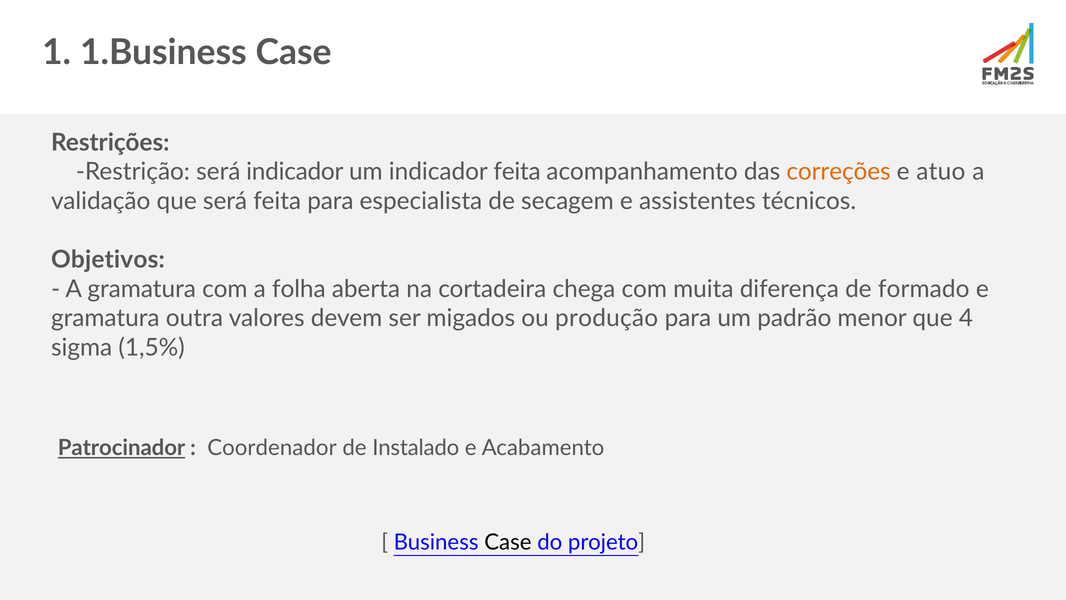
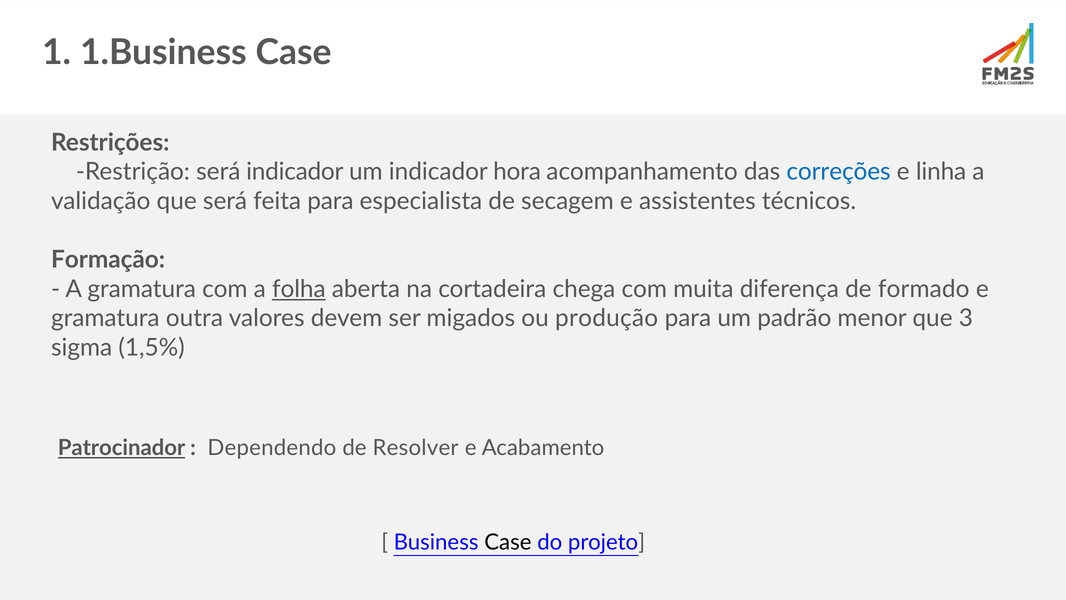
indicador feita: feita -> hora
correções colour: orange -> blue
atuo: atuo -> linha
Objetivos: Objetivos -> Formação
folha underline: none -> present
4: 4 -> 3
Coordenador: Coordenador -> Dependendo
Instalado: Instalado -> Resolver
